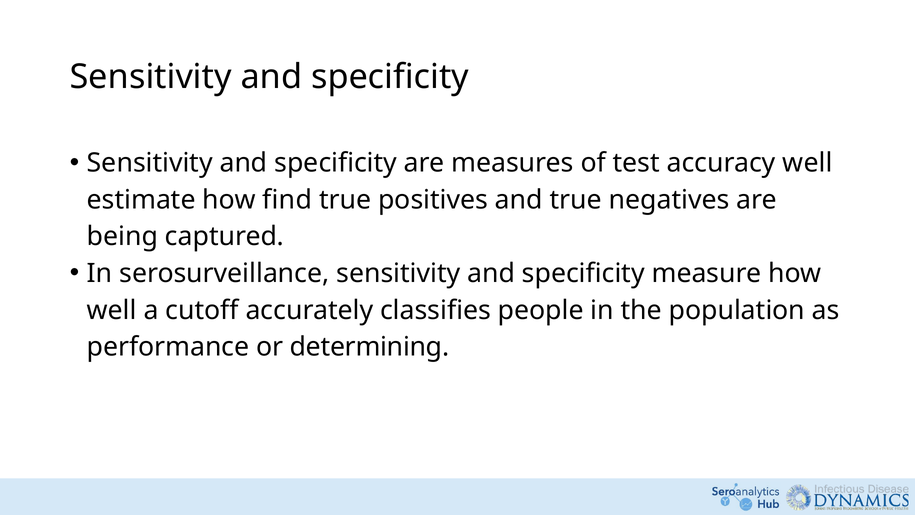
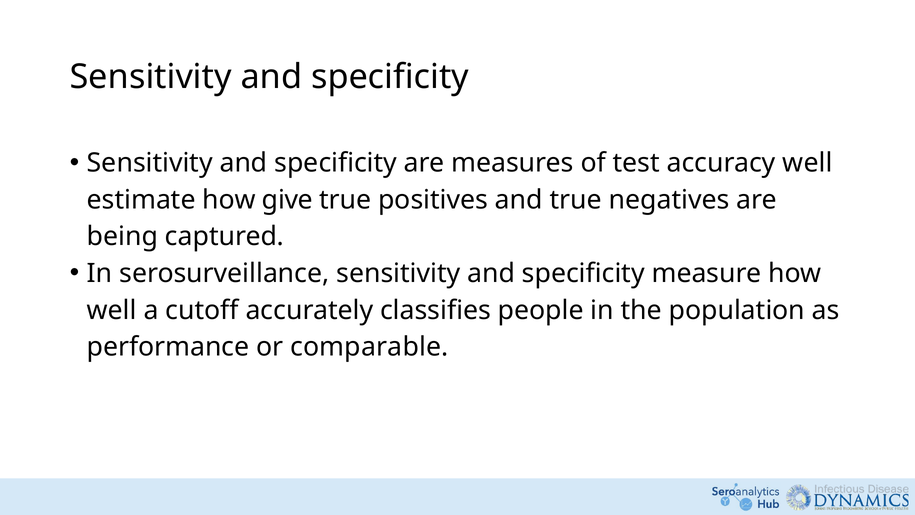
find: find -> give
determining: determining -> comparable
